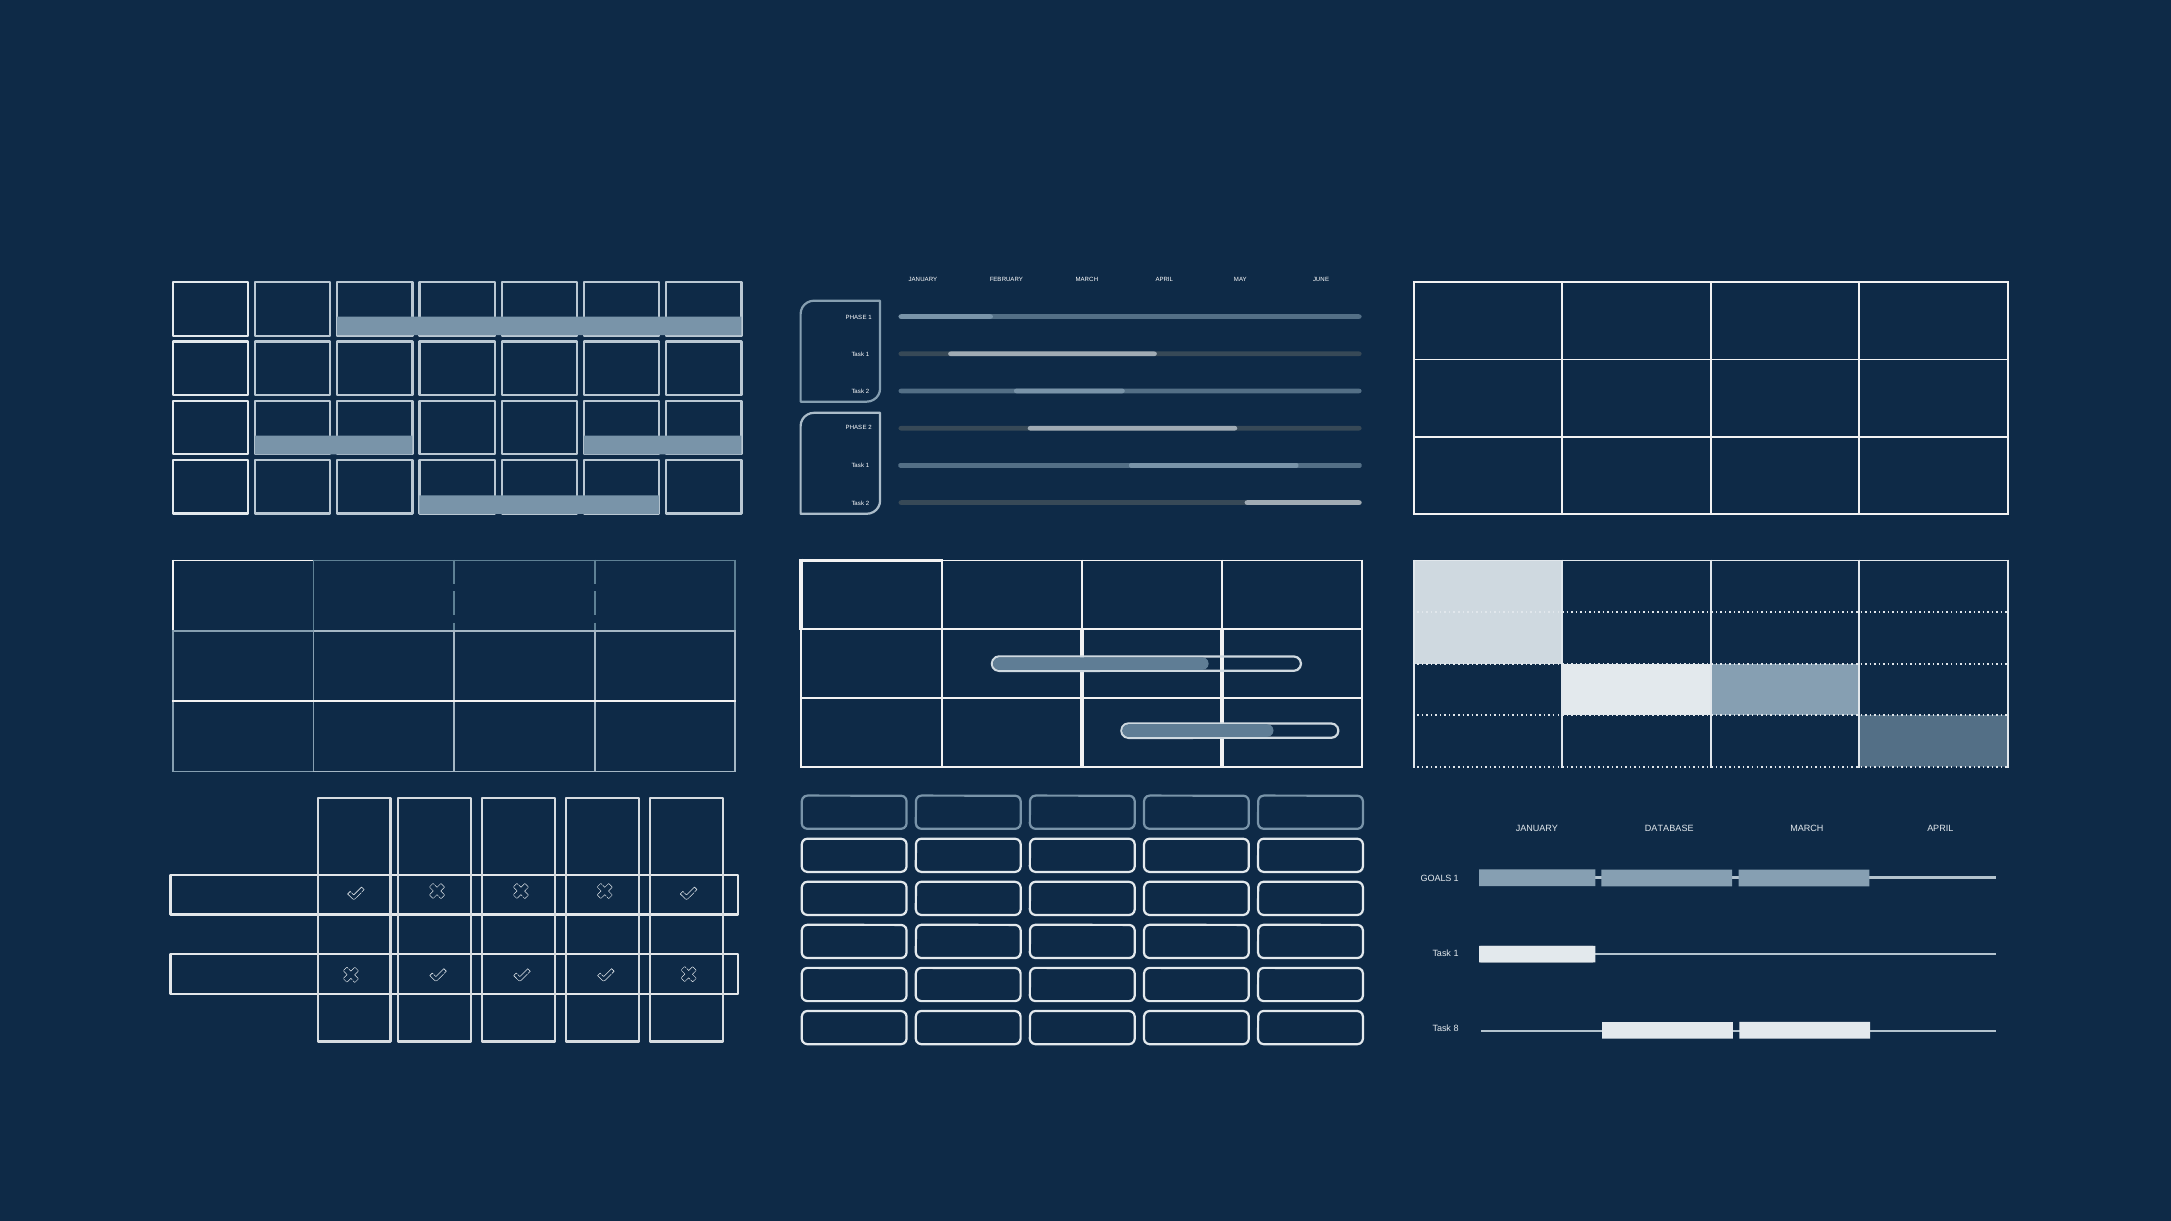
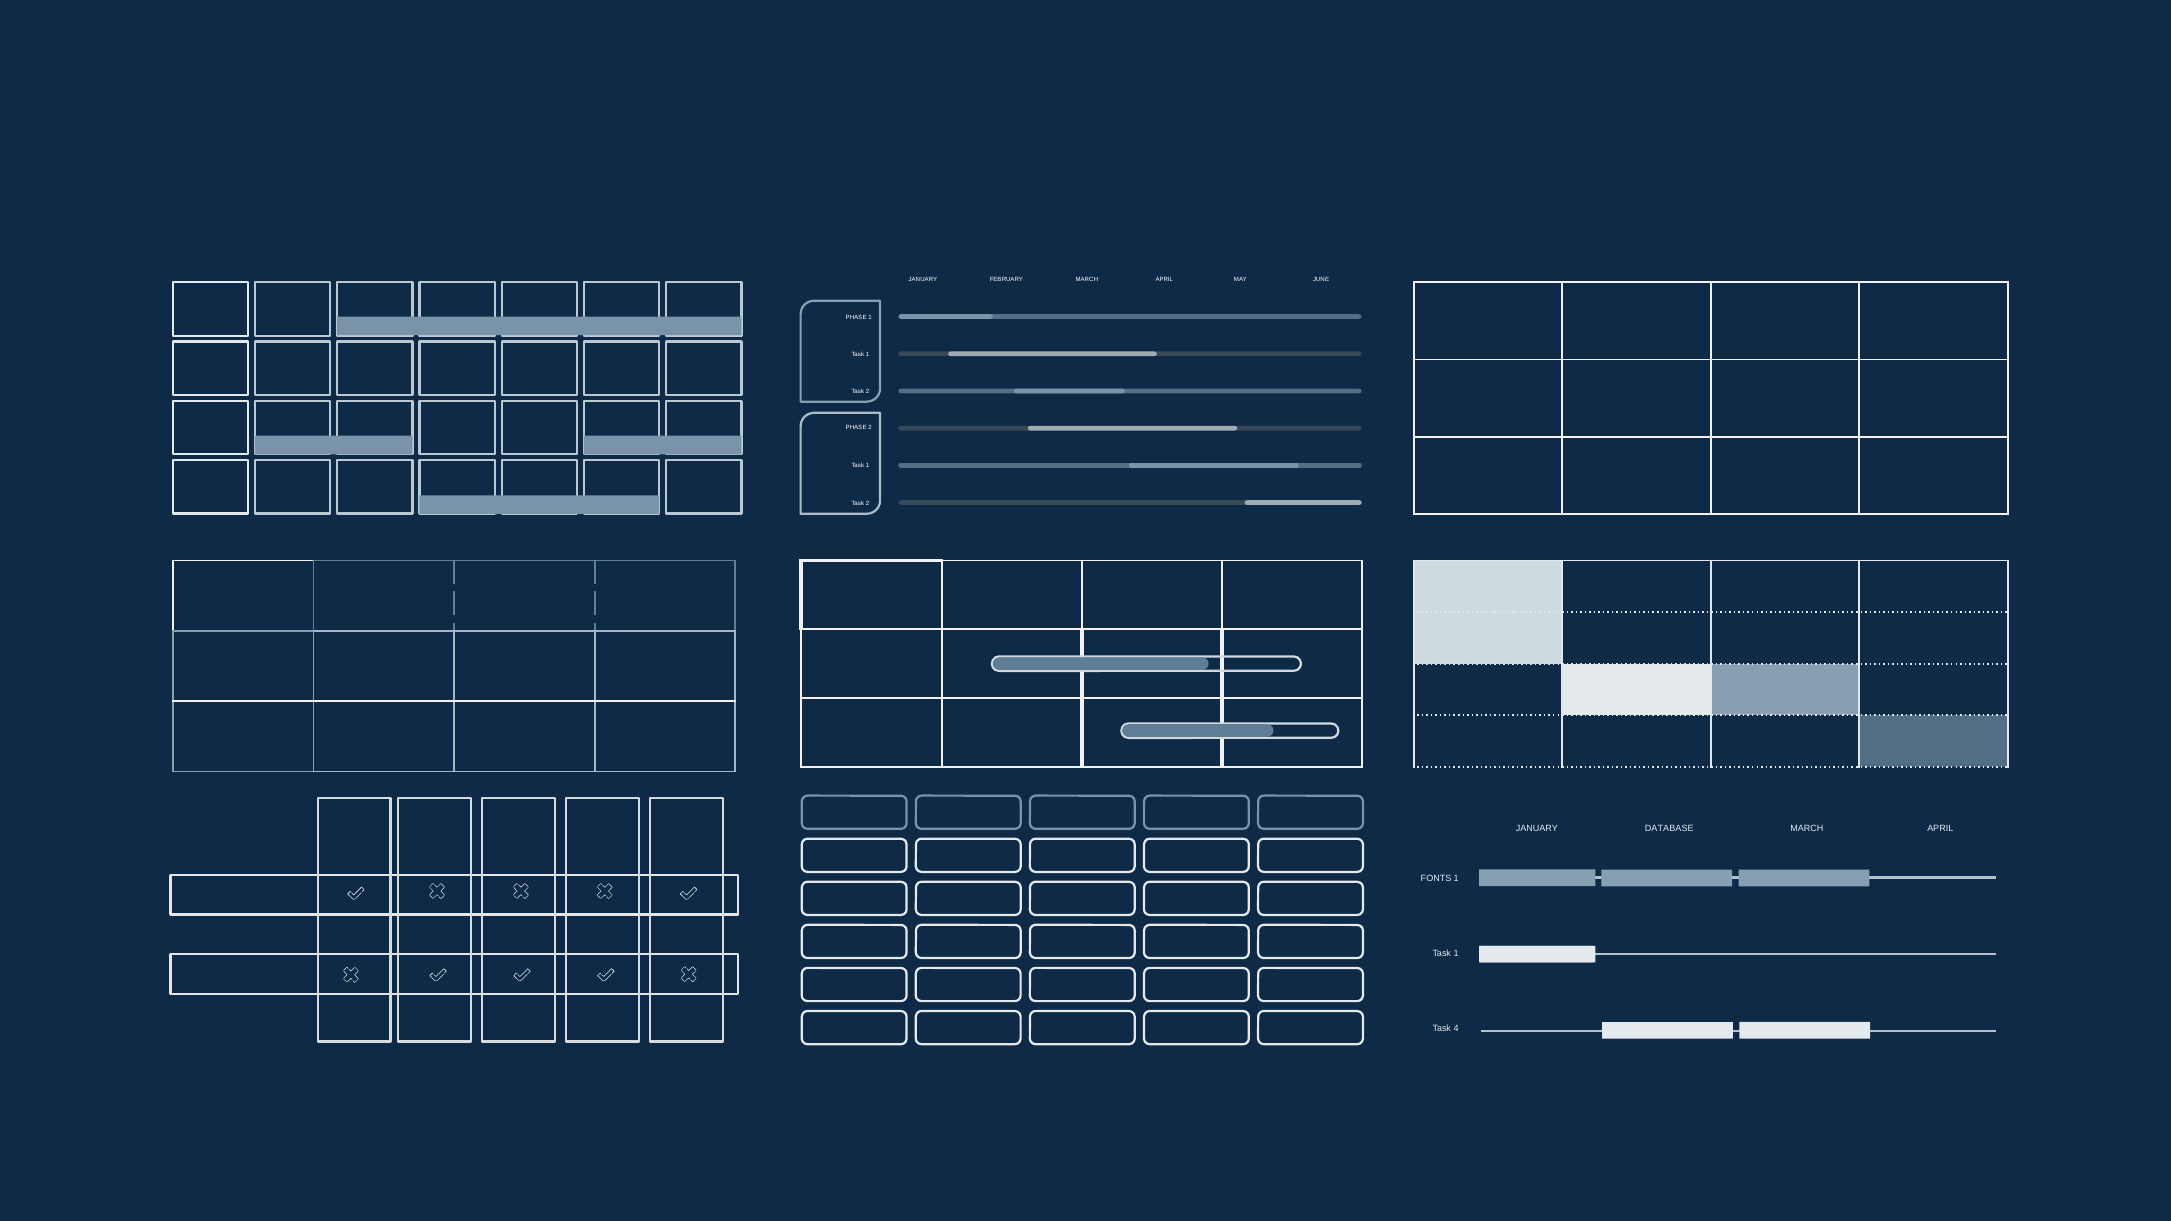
GOALS: GOALS -> FONTS
8: 8 -> 4
